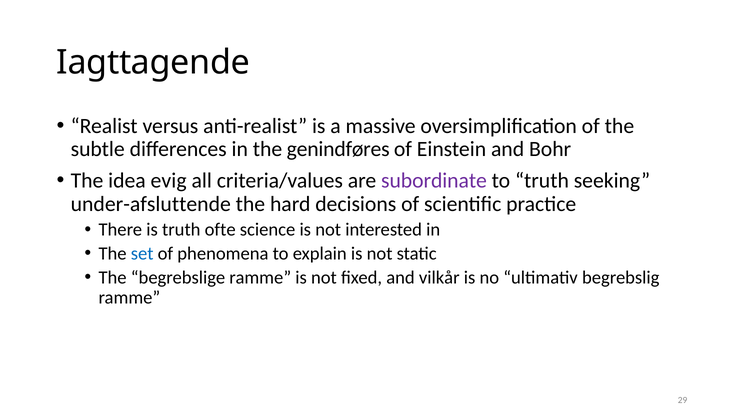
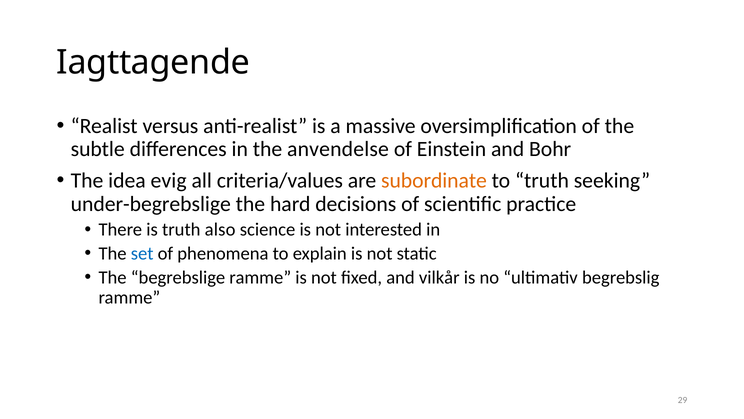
genindføres: genindføres -> anvendelse
subordinate colour: purple -> orange
under-afsluttende: under-afsluttende -> under-begrebslige
ofte: ofte -> also
